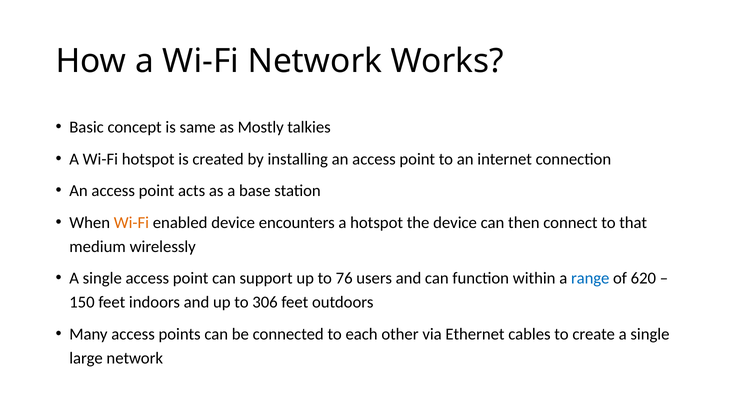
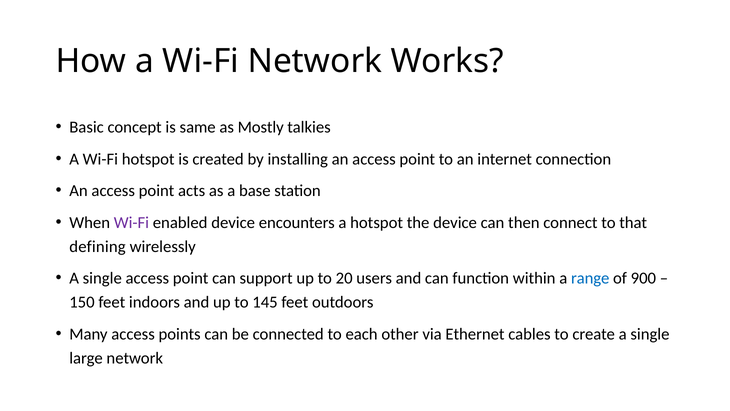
Wi-Fi at (131, 222) colour: orange -> purple
medium: medium -> defining
76: 76 -> 20
620: 620 -> 900
306: 306 -> 145
